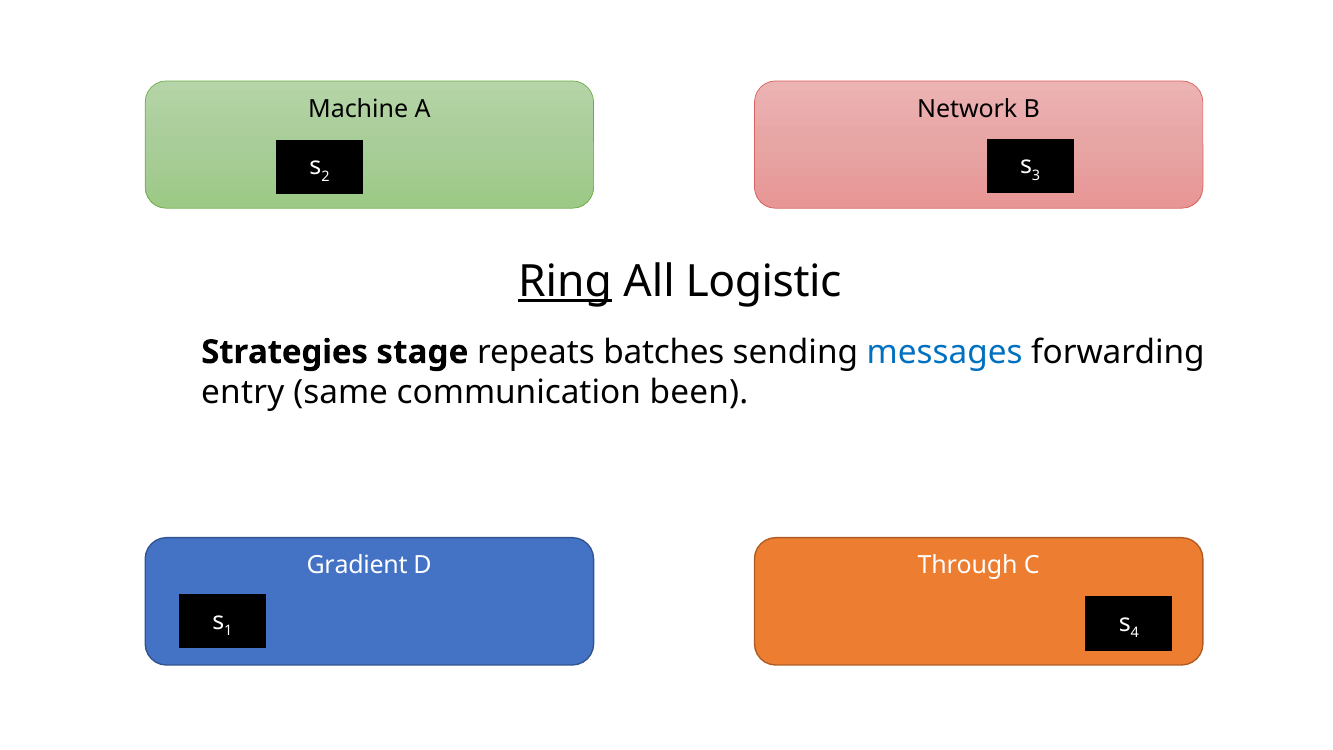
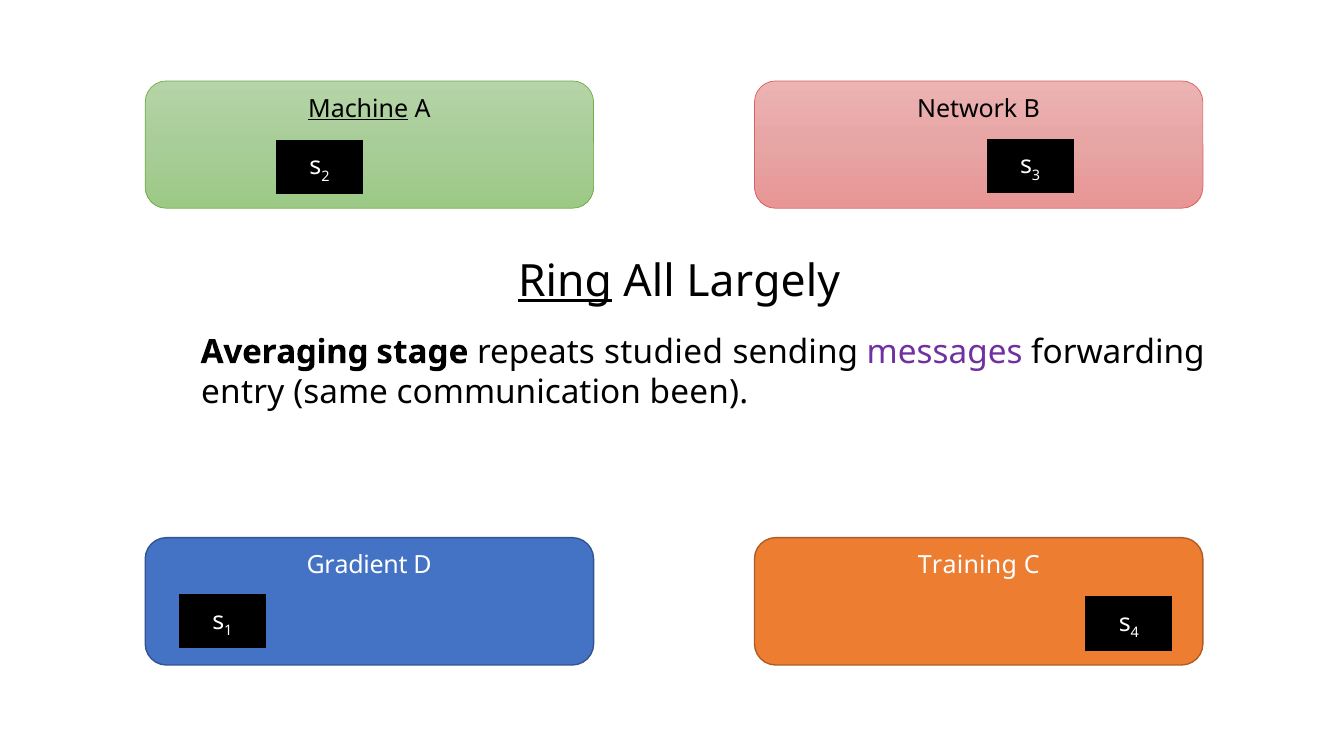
Machine underline: none -> present
Logistic: Logistic -> Largely
Strategies: Strategies -> Averaging
batches: batches -> studied
messages colour: blue -> purple
Through: Through -> Training
